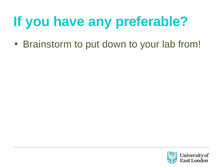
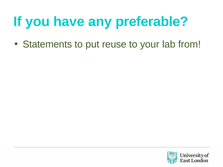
Brainstorm: Brainstorm -> Statements
down: down -> reuse
